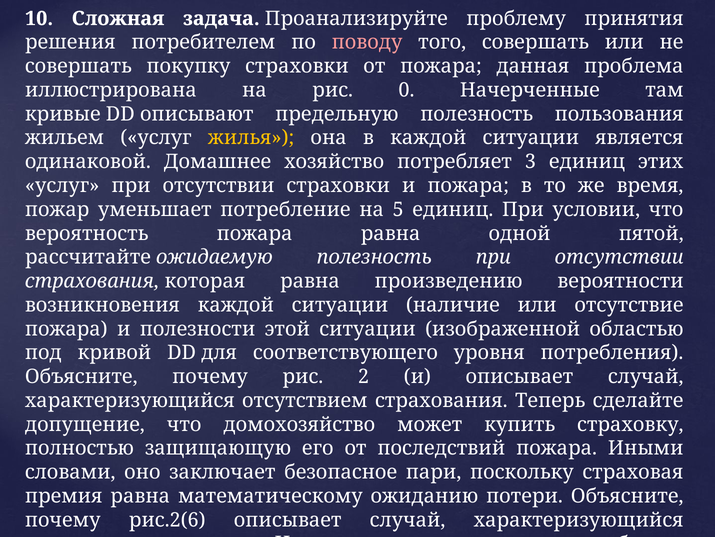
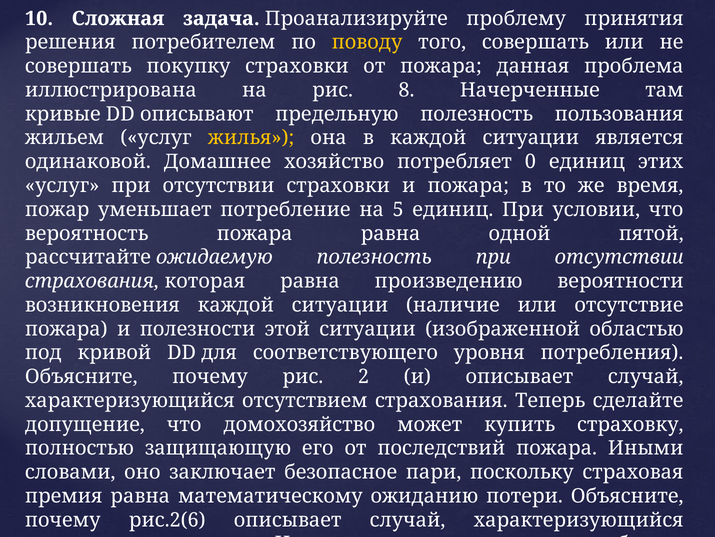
поводу colour: pink -> yellow
0: 0 -> 8
3: 3 -> 0
